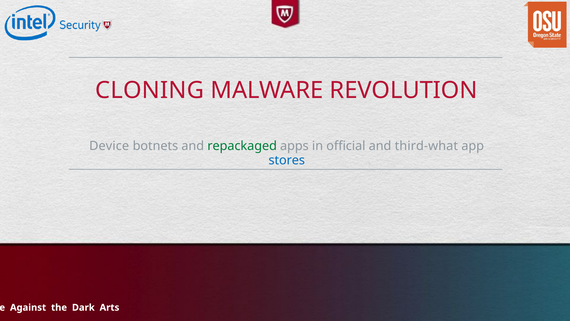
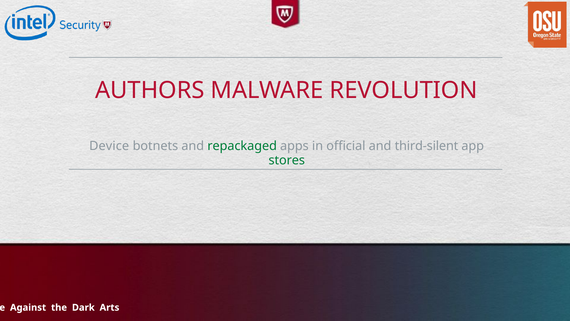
CLONING: CLONING -> AUTHORS
third-what: third-what -> third-silent
stores colour: blue -> green
